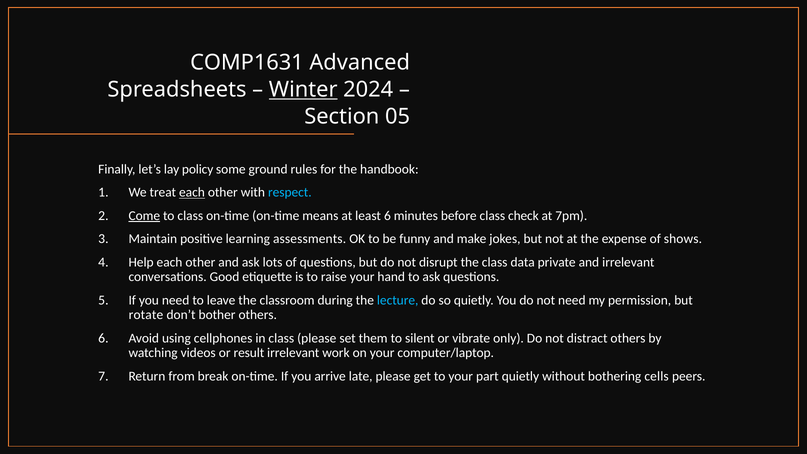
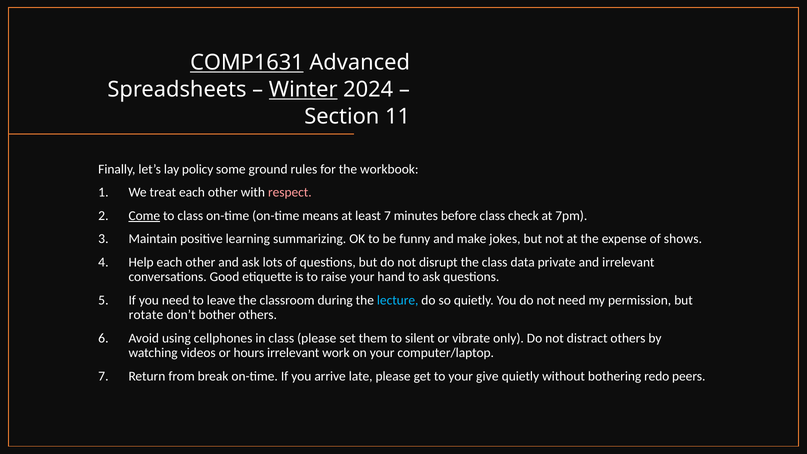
COMP1631 underline: none -> present
05: 05 -> 11
handbook: handbook -> workbook
each at (192, 192) underline: present -> none
respect colour: light blue -> pink
least 6: 6 -> 7
assessments: assessments -> summarizing
result: result -> hours
part: part -> give
cells: cells -> redo
